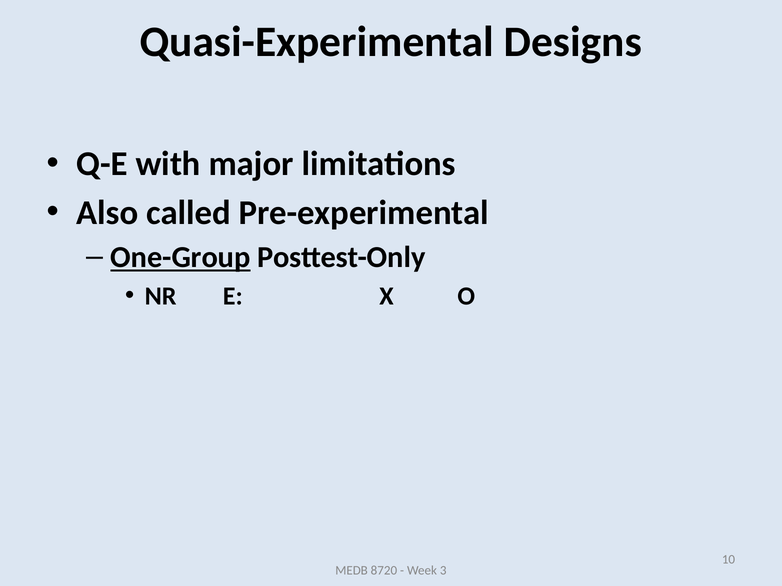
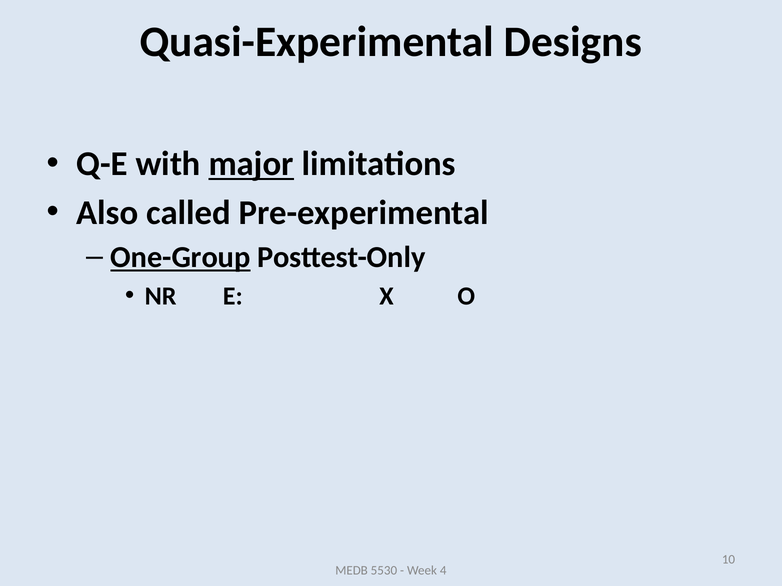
major underline: none -> present
8720: 8720 -> 5530
3: 3 -> 4
